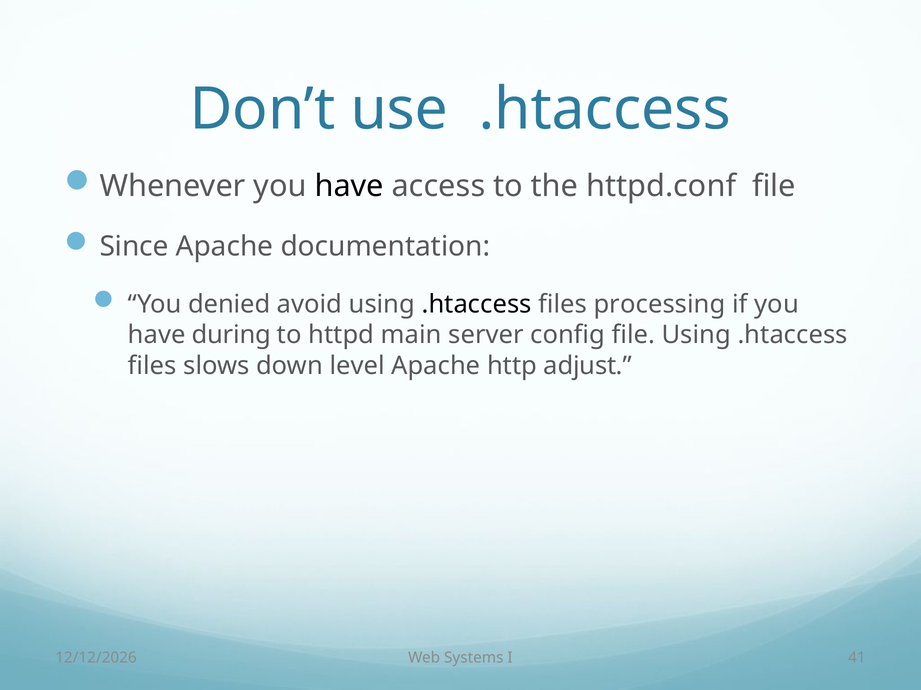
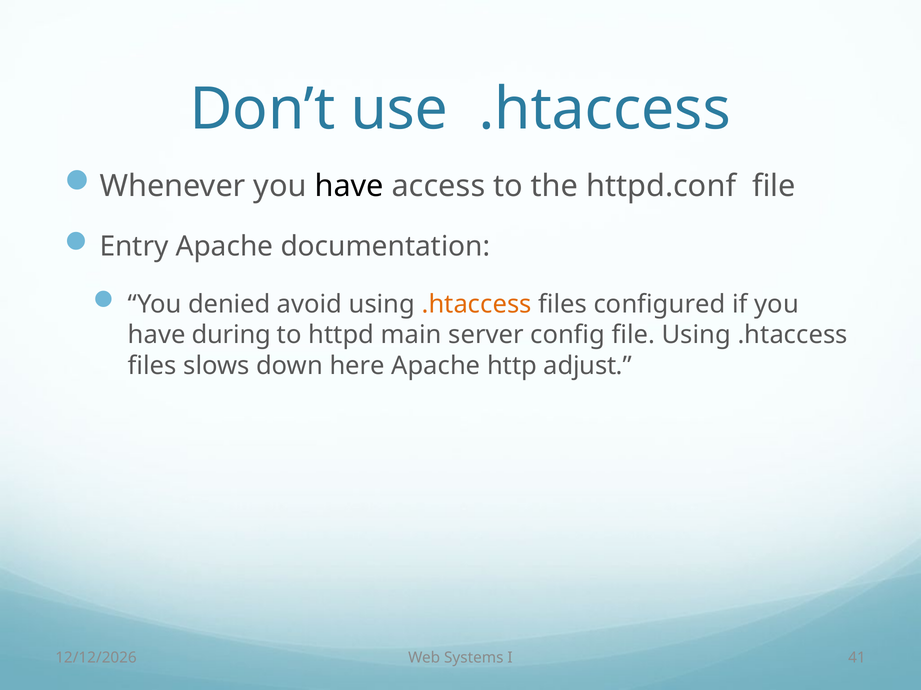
Since: Since -> Entry
.htaccess at (477, 305) colour: black -> orange
processing: processing -> configured
level: level -> here
